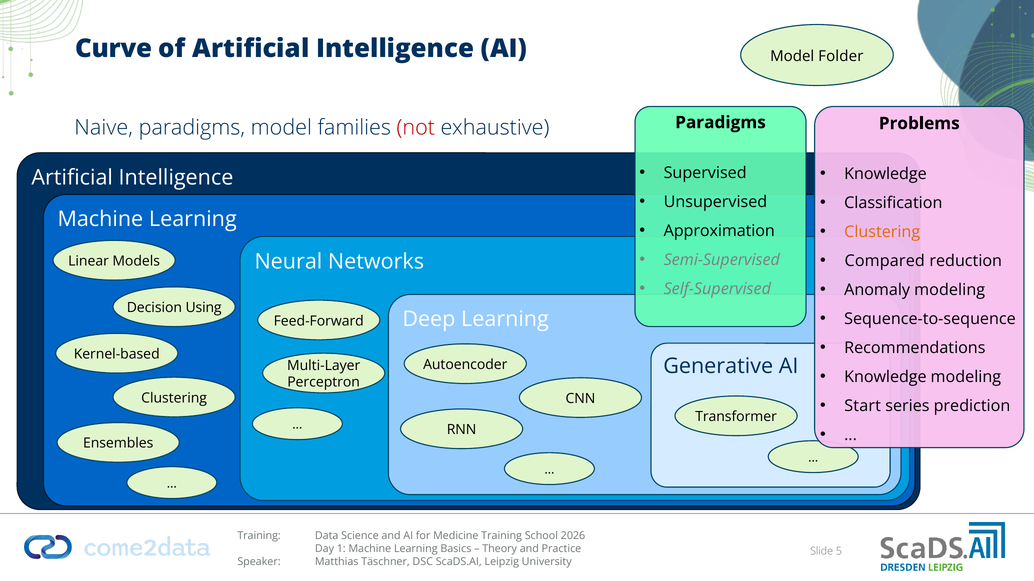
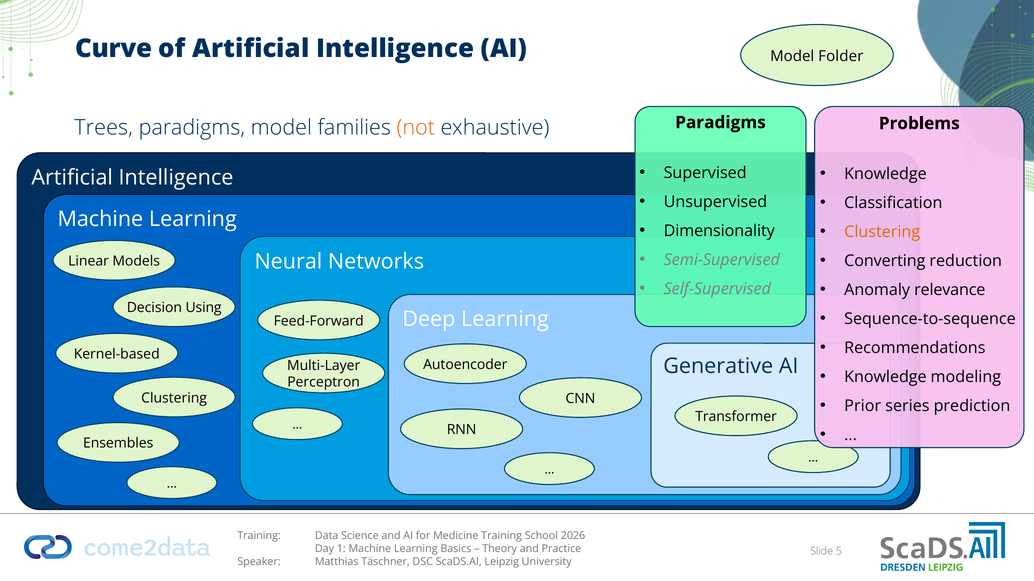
Naive: Naive -> Trees
not colour: red -> orange
Approximation: Approximation -> Dimensionality
Compared: Compared -> Converting
Anomaly modeling: modeling -> relevance
Start: Start -> Prior
